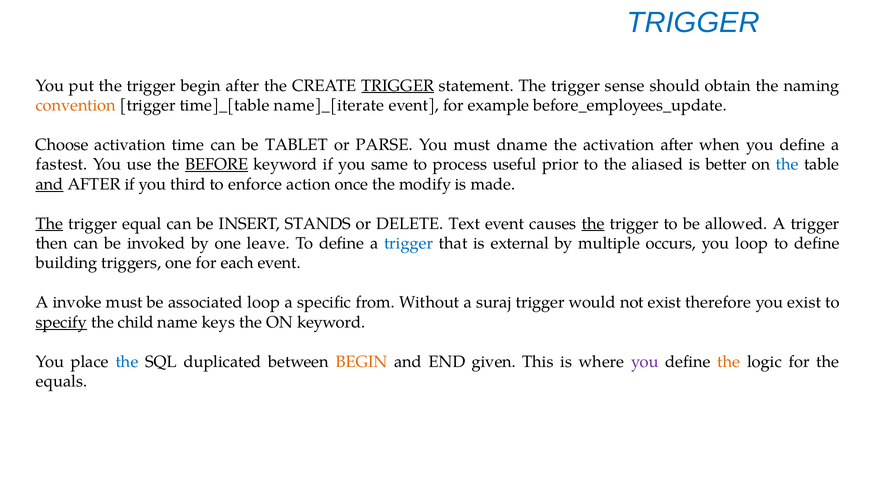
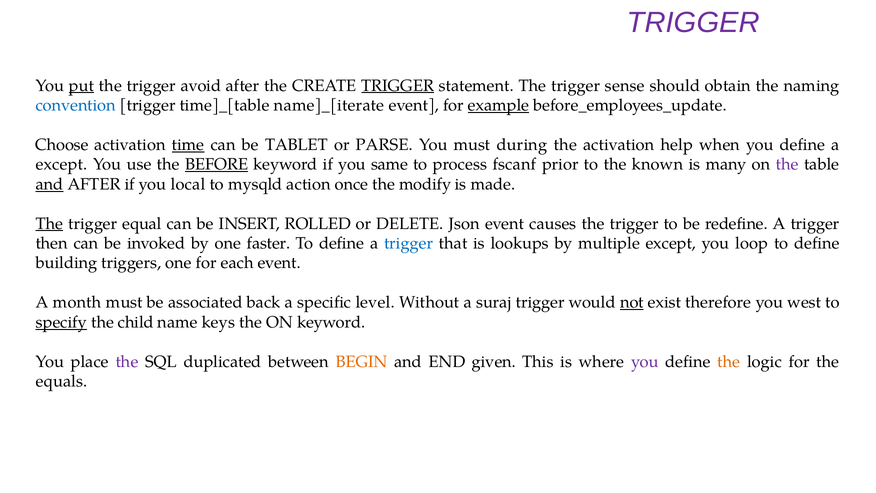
TRIGGER at (693, 23) colour: blue -> purple
put underline: none -> present
trigger begin: begin -> avoid
convention colour: orange -> blue
example underline: none -> present
time underline: none -> present
dname: dname -> during
activation after: after -> help
fastest at (62, 164): fastest -> except
useful: useful -> fscanf
aliased: aliased -> known
better: better -> many
the at (787, 164) colour: blue -> purple
third: third -> local
enforce: enforce -> mysqld
STANDS: STANDS -> ROLLED
Text: Text -> Json
the at (593, 224) underline: present -> none
allowed: allowed -> redefine
leave: leave -> faster
external: external -> lookups
multiple occurs: occurs -> except
invoke: invoke -> month
associated loop: loop -> back
from: from -> level
not underline: none -> present
you exist: exist -> west
the at (127, 361) colour: blue -> purple
